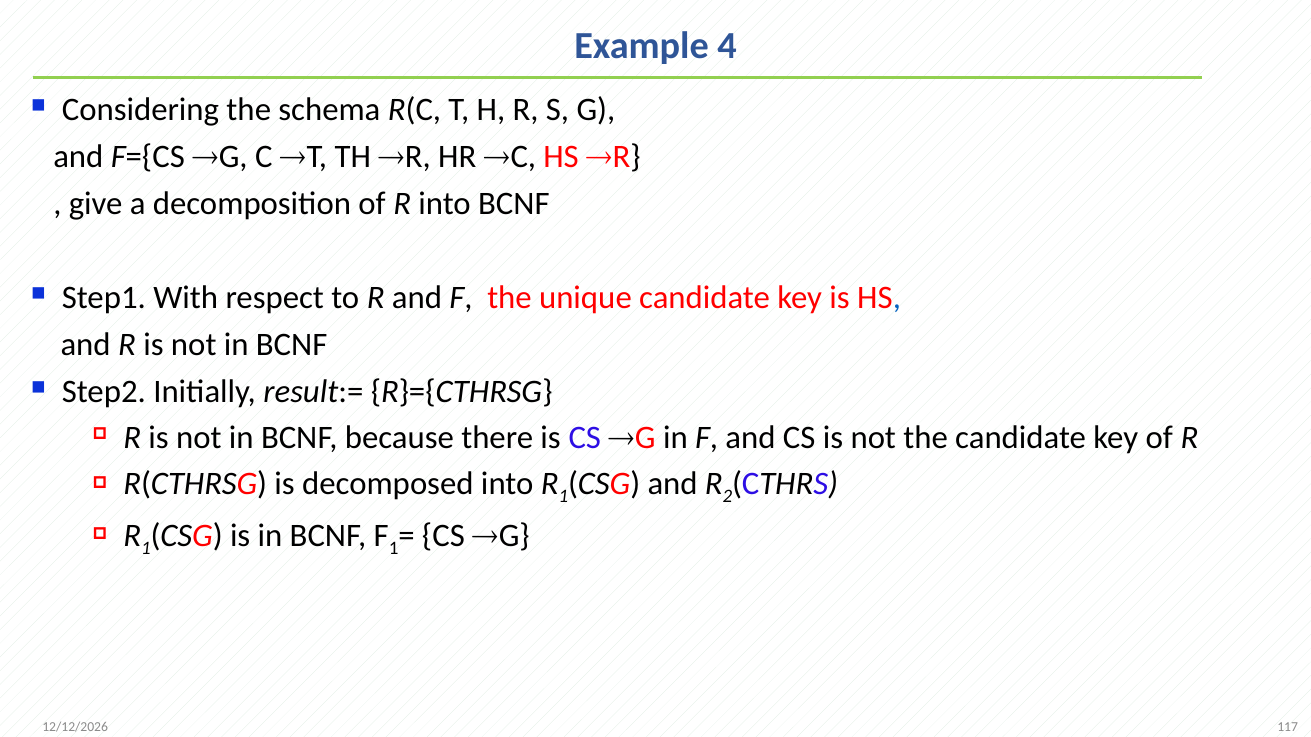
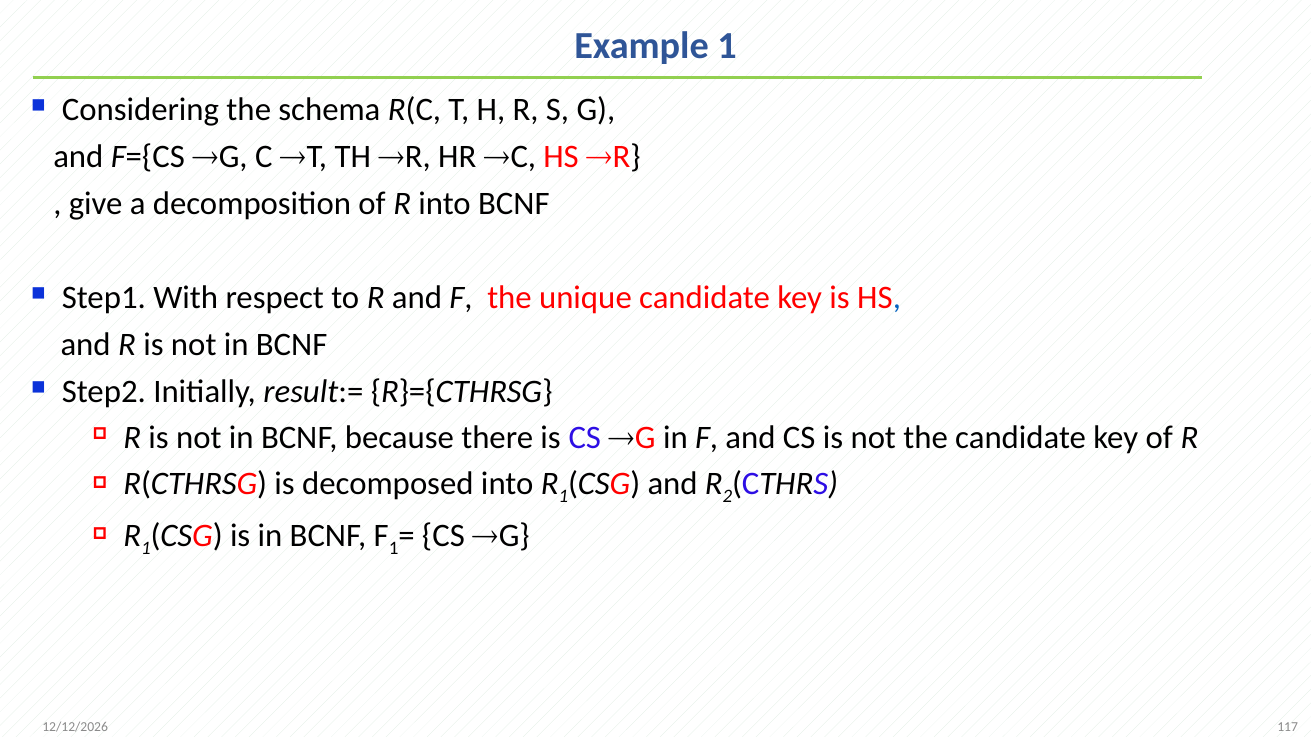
Example 4: 4 -> 1
